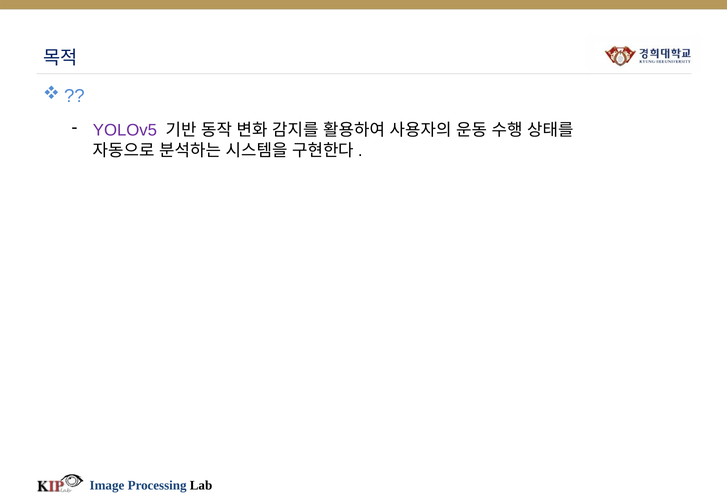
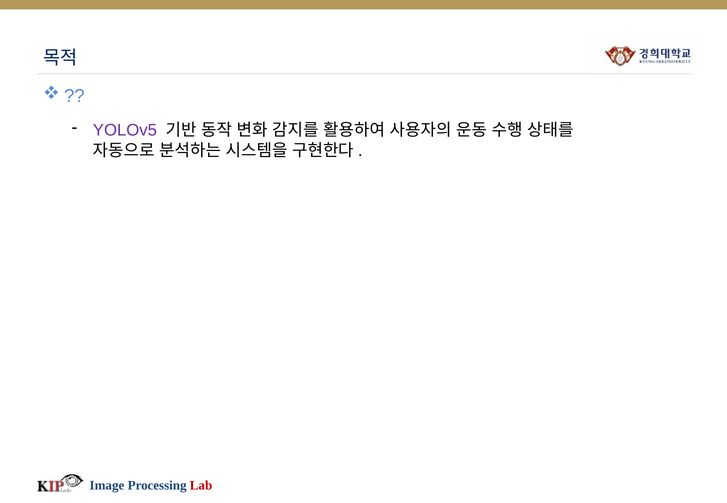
Lab colour: black -> red
